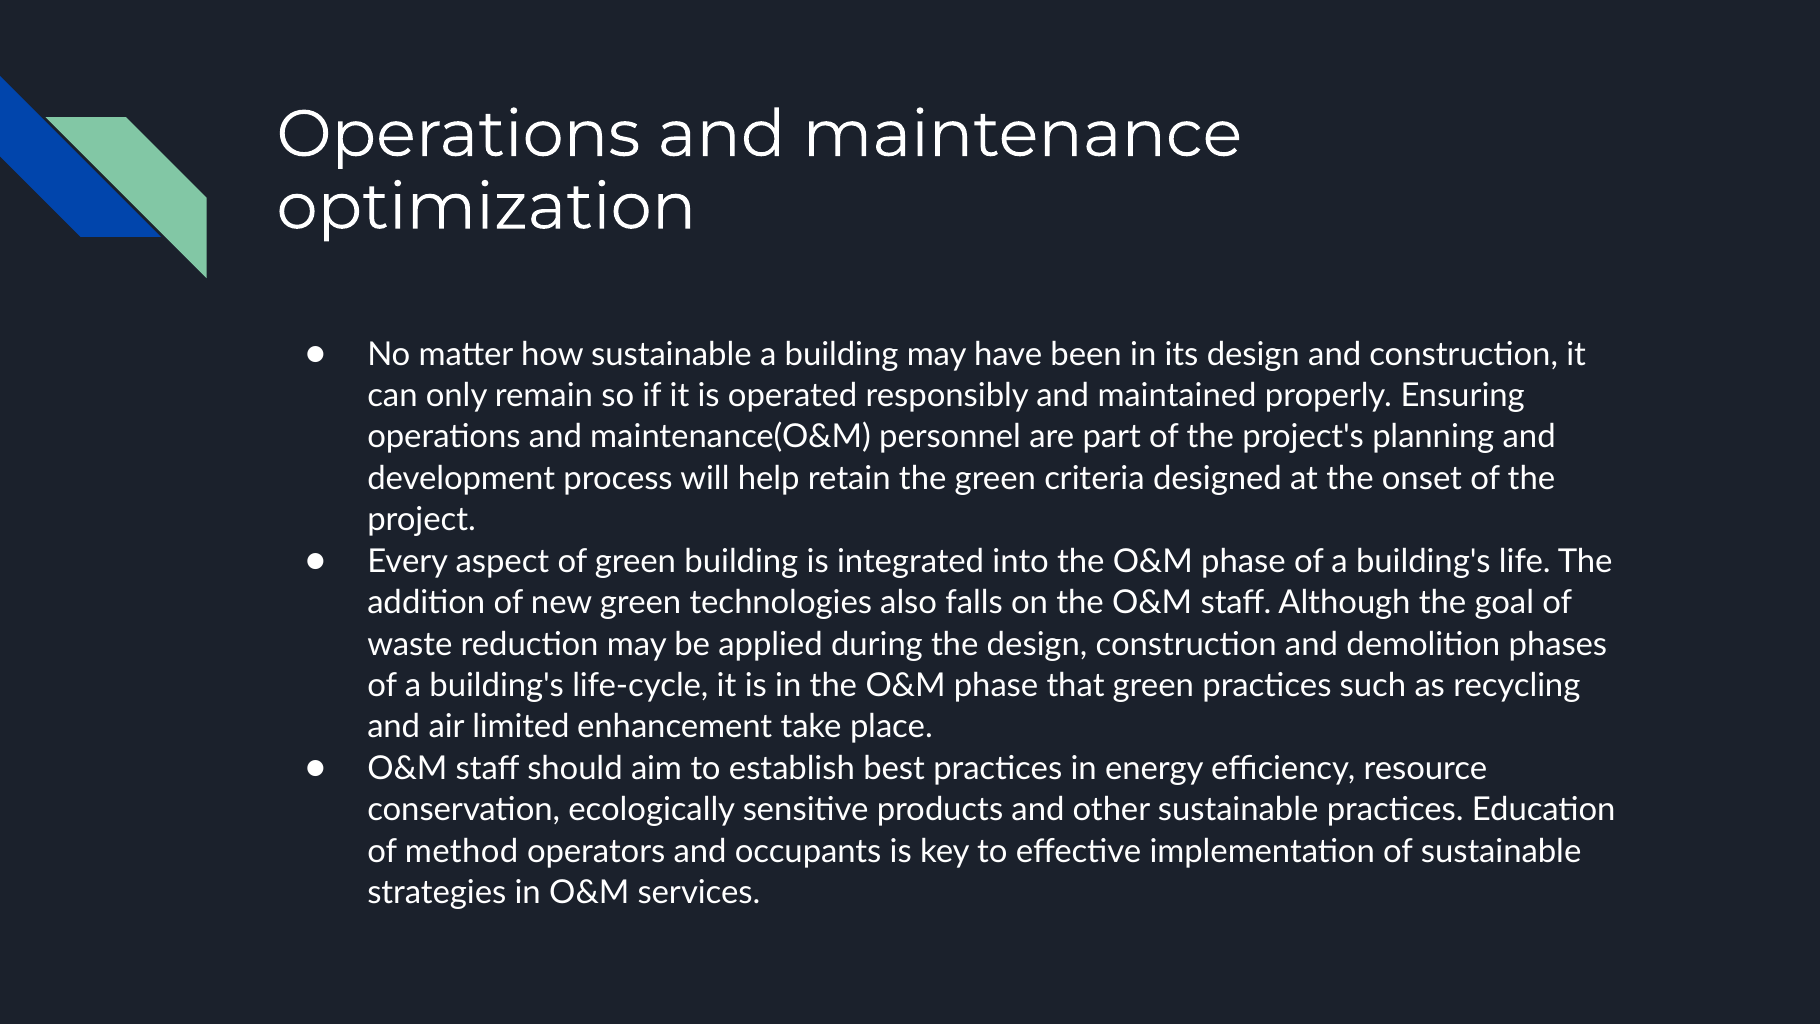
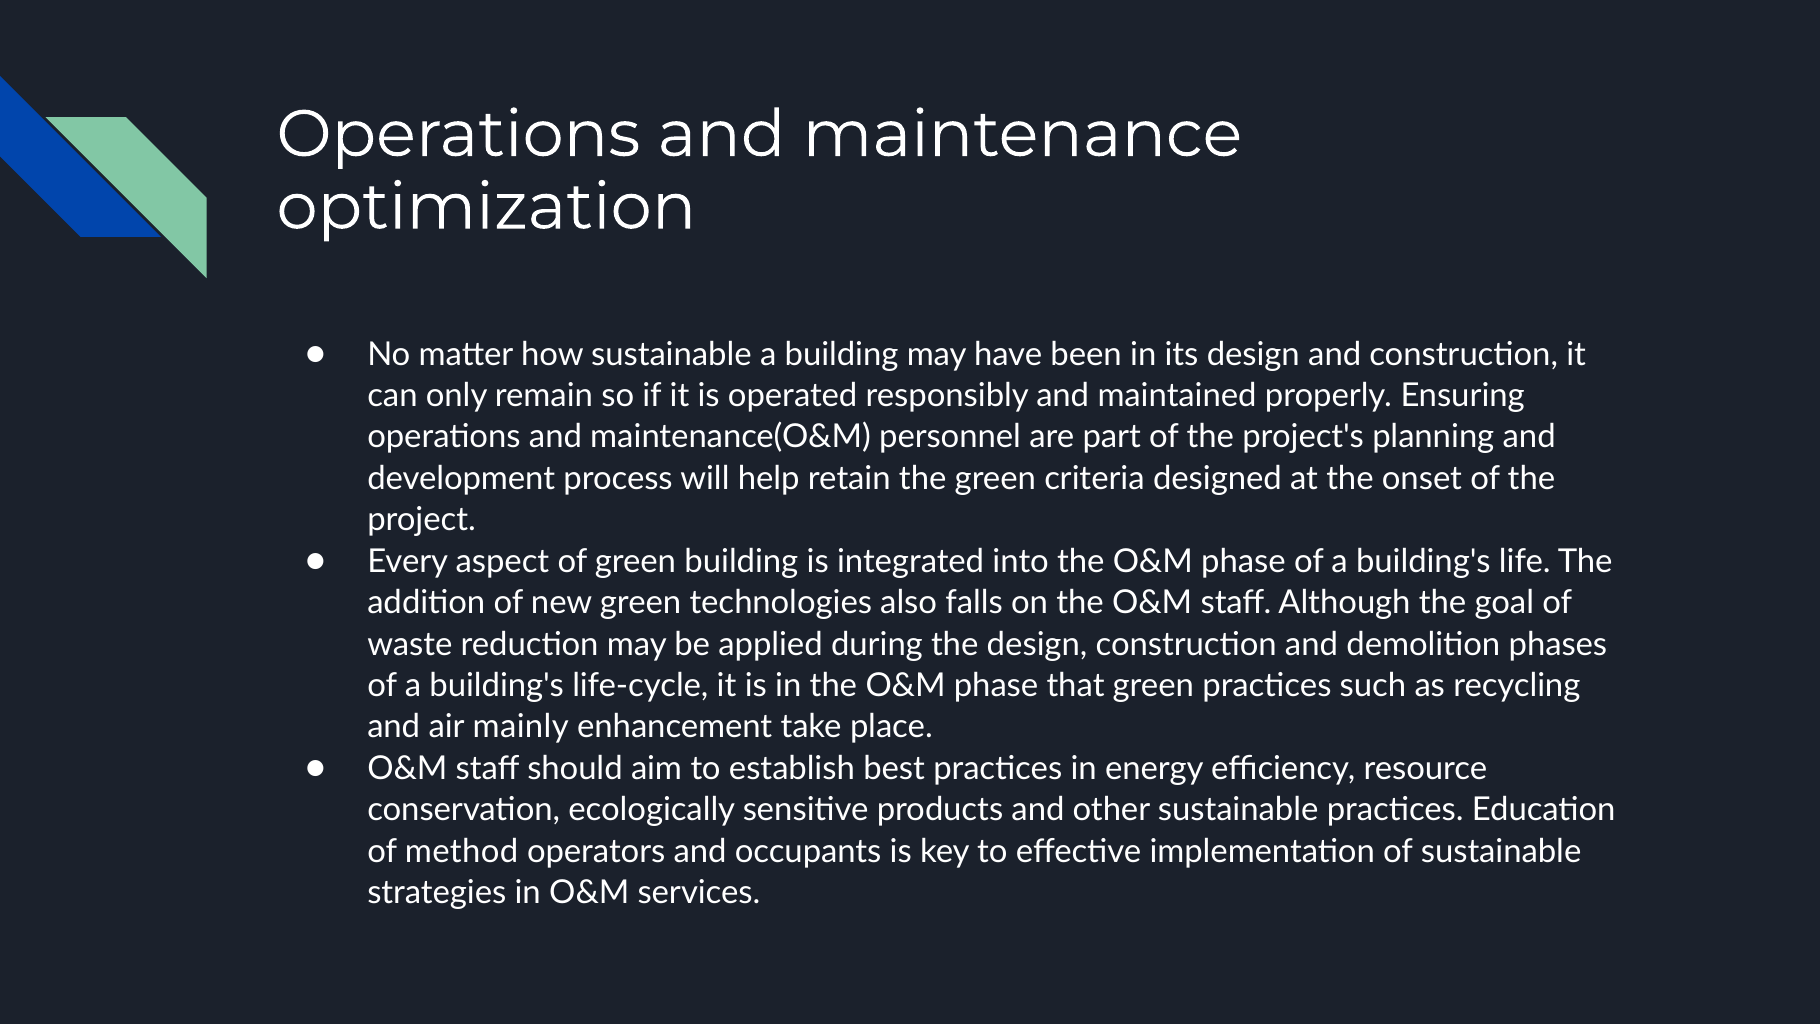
limited: limited -> mainly
